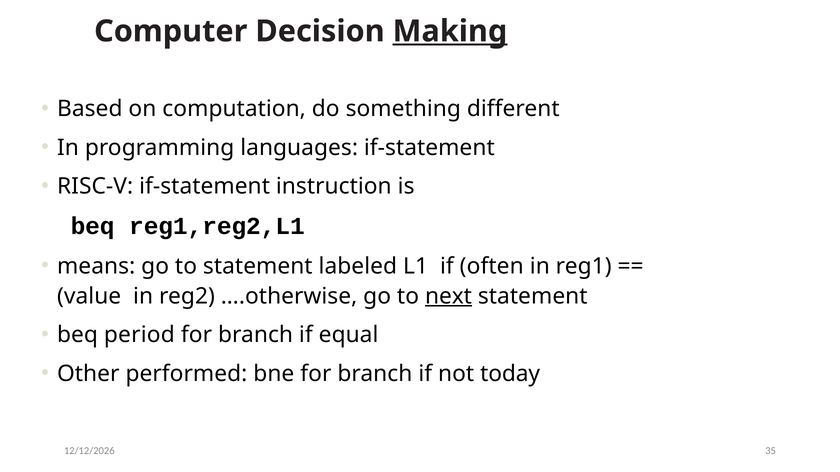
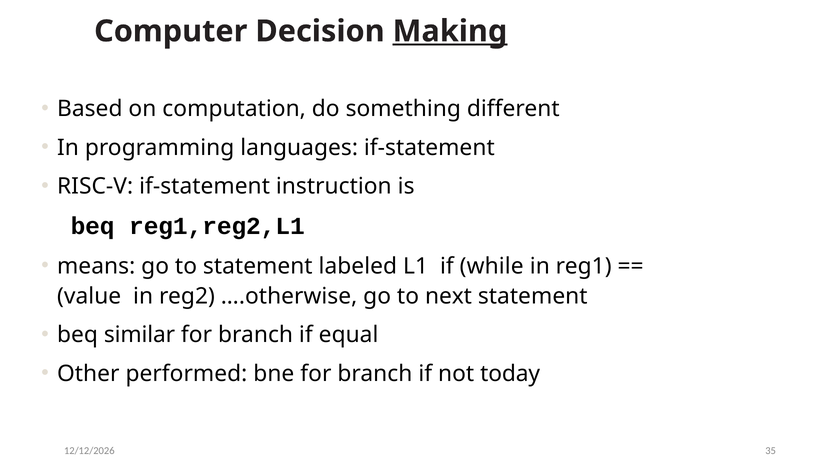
often: often -> while
next underline: present -> none
period: period -> similar
